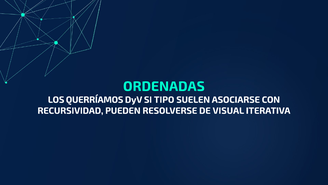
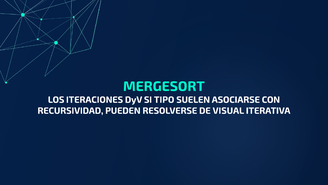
ORDENADAS: ORDENADAS -> MERGESORT
QUERRÍAMOS: QUERRÍAMOS -> ITERACIONES
